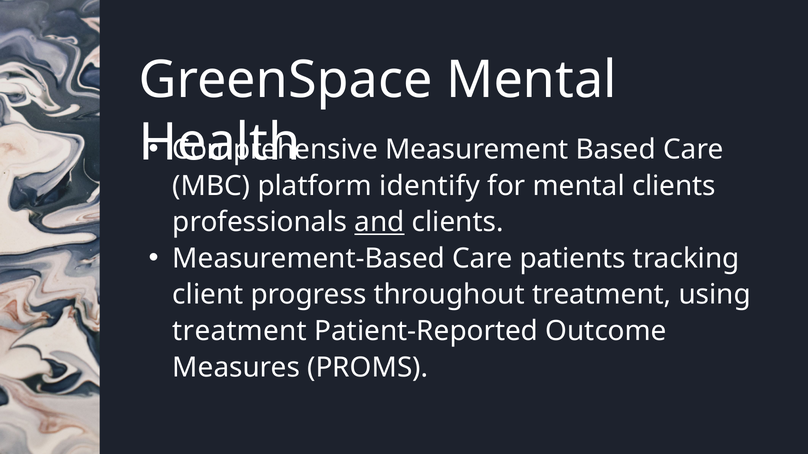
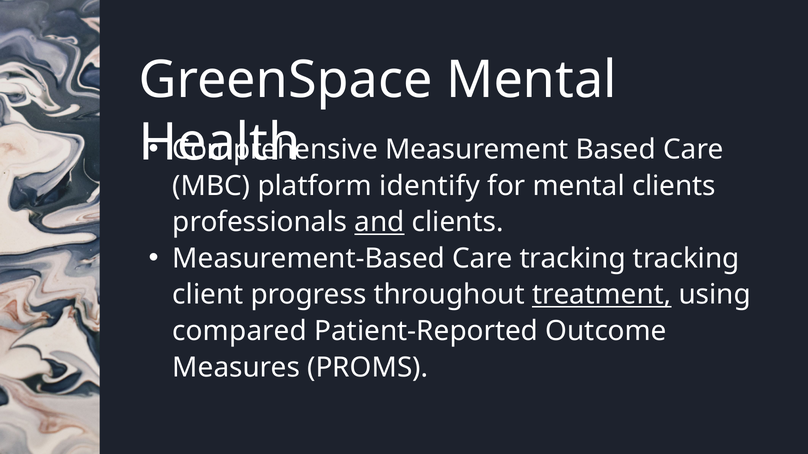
Care patients: patients -> tracking
treatment at (602, 295) underline: none -> present
treatment at (240, 331): treatment -> compared
